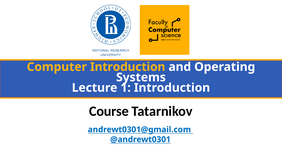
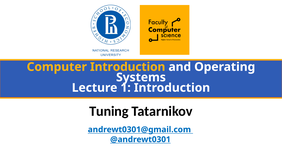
Course: Course -> Tuning
